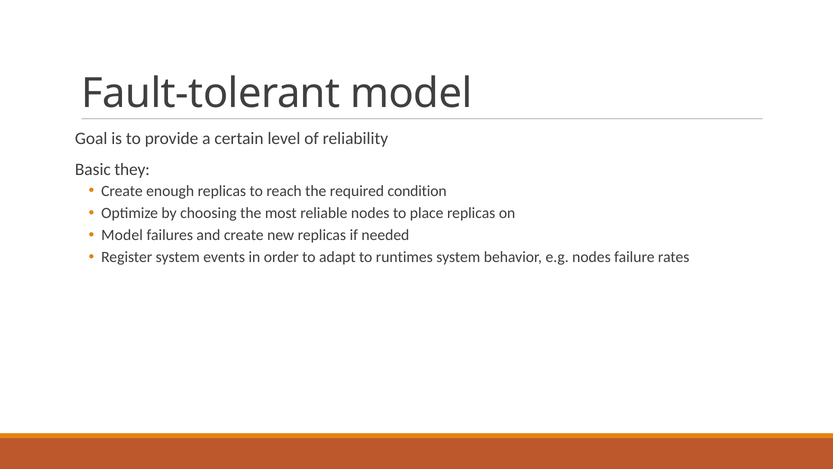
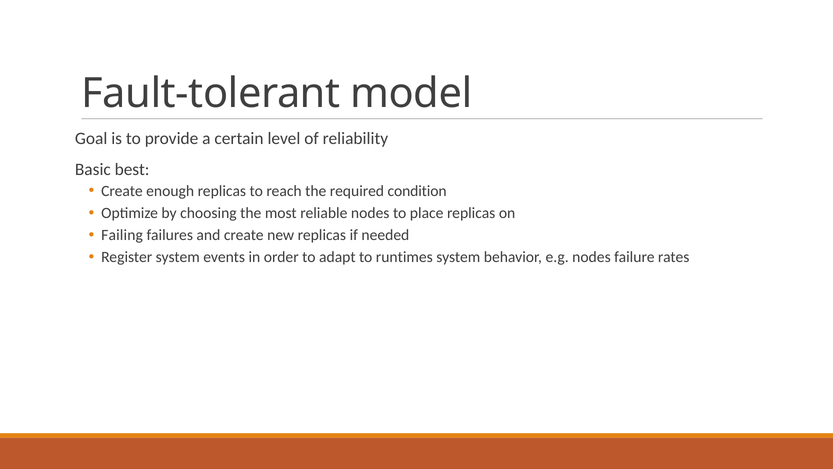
they: they -> best
Model at (122, 235): Model -> Failing
